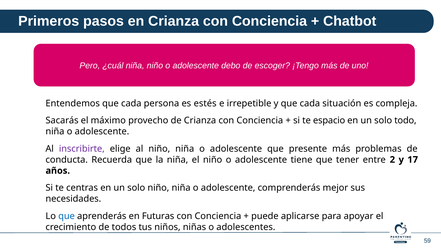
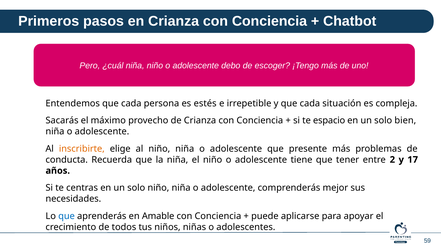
todo: todo -> bien
inscribirte colour: purple -> orange
Futuras: Futuras -> Amable
